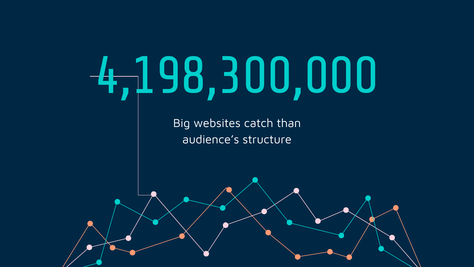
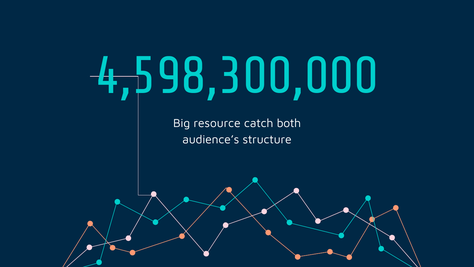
4,198,300,000: 4,198,300,000 -> 4,598,300,000
websites: websites -> resource
than: than -> both
